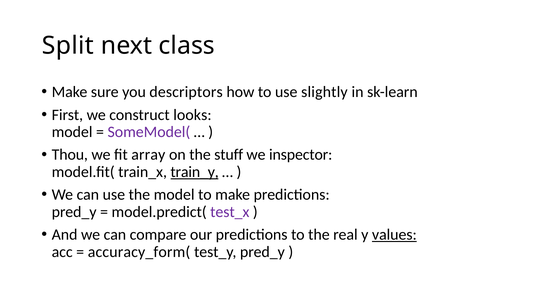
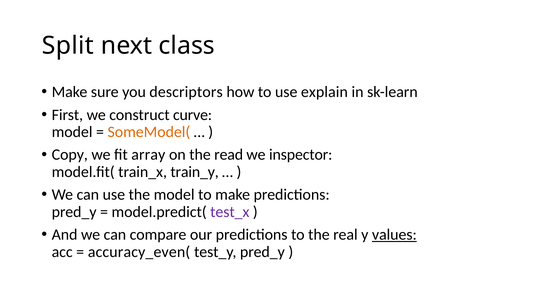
slightly: slightly -> explain
looks: looks -> curve
SomeModel( colour: purple -> orange
Thou: Thou -> Copy
stuff: stuff -> read
train_y underline: present -> none
accuracy_form(: accuracy_form( -> accuracy_even(
